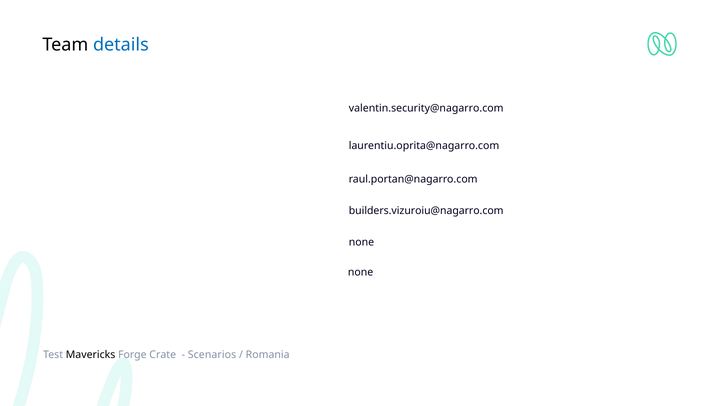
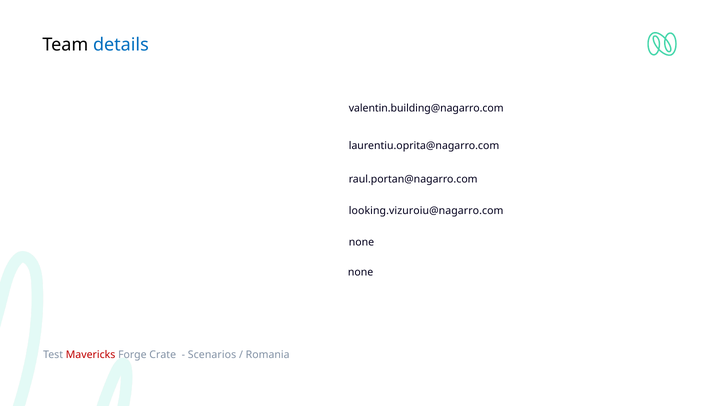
valentin.security@nagarro.com: valentin.security@nagarro.com -> valentin.building@nagarro.com
builders.vizuroiu@nagarro.com: builders.vizuroiu@nagarro.com -> looking.vizuroiu@nagarro.com
Mavericks colour: black -> red
